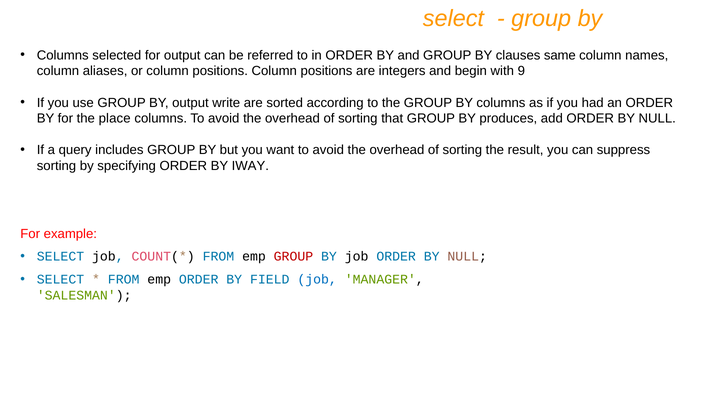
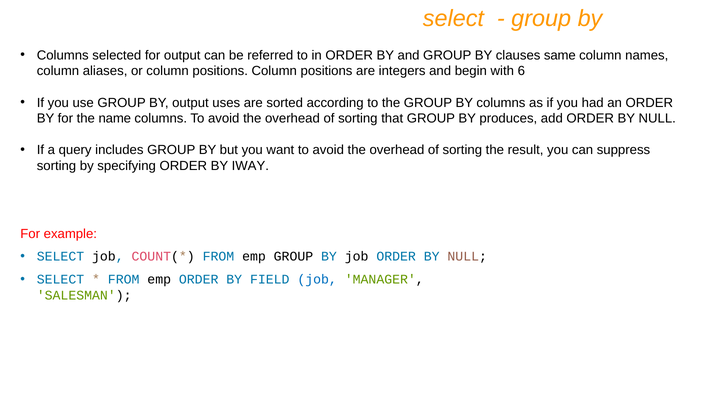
9: 9 -> 6
write: write -> uses
place: place -> name
GROUP at (293, 256) colour: red -> black
